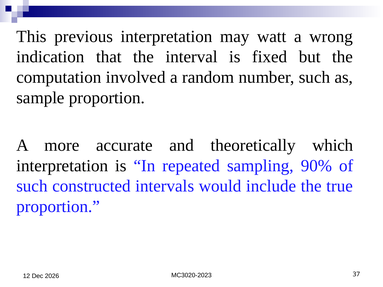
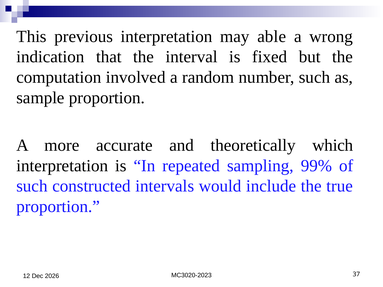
watt: watt -> able
90%: 90% -> 99%
